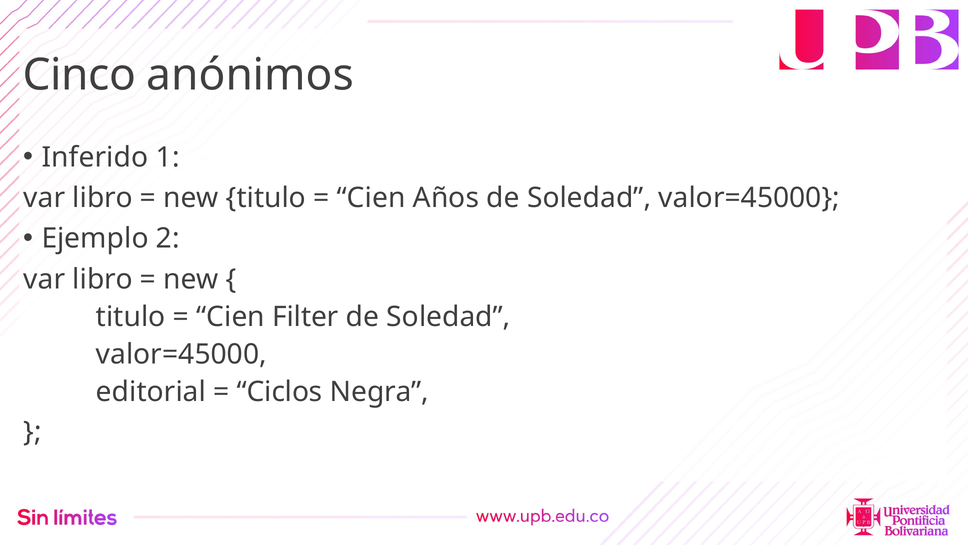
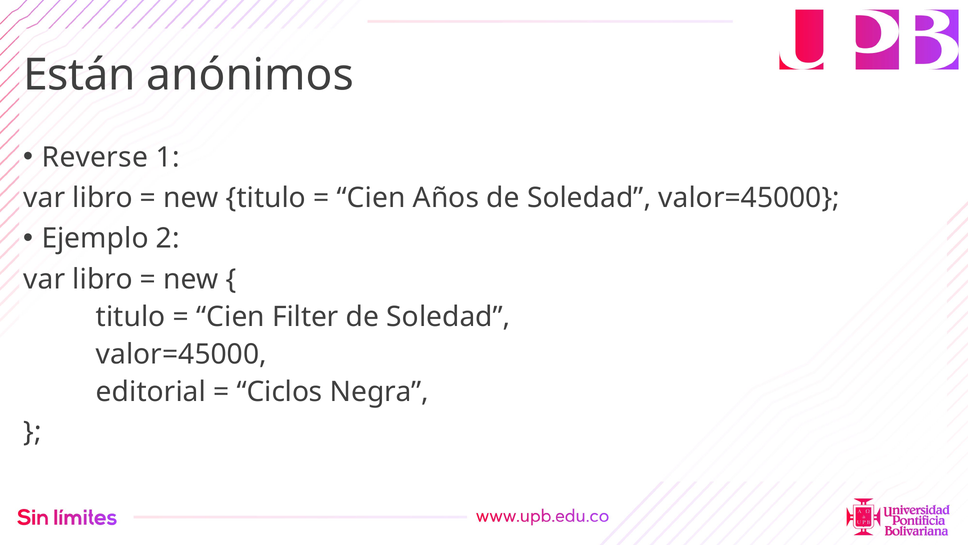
Cinco: Cinco -> Están
Inferido: Inferido -> Reverse
